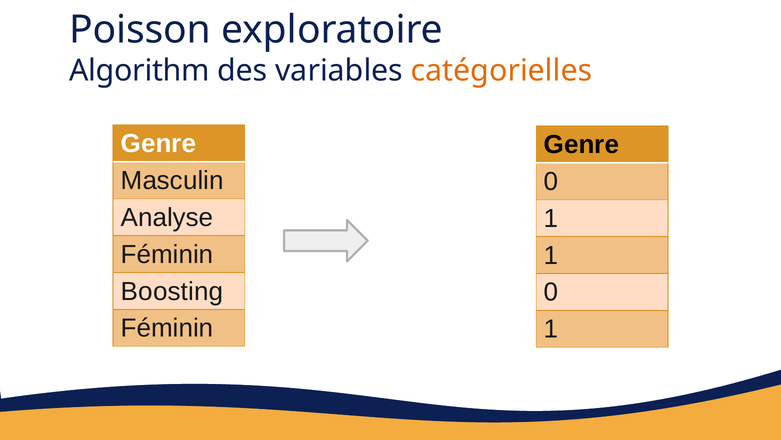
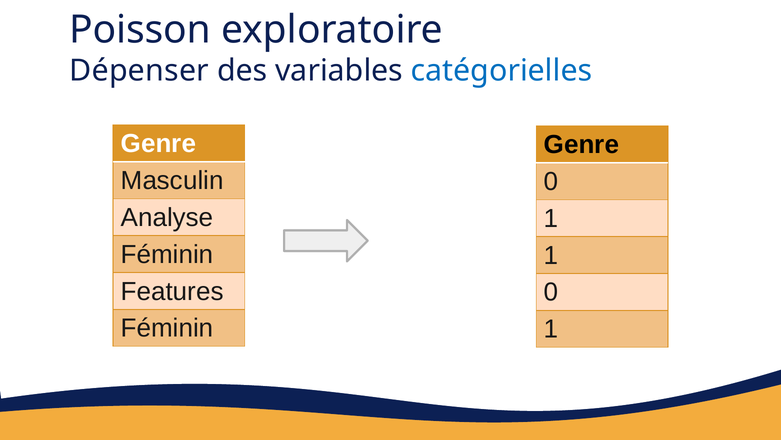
Algorithm: Algorithm -> Dépenser
catégorielles colour: orange -> blue
Boosting: Boosting -> Features
